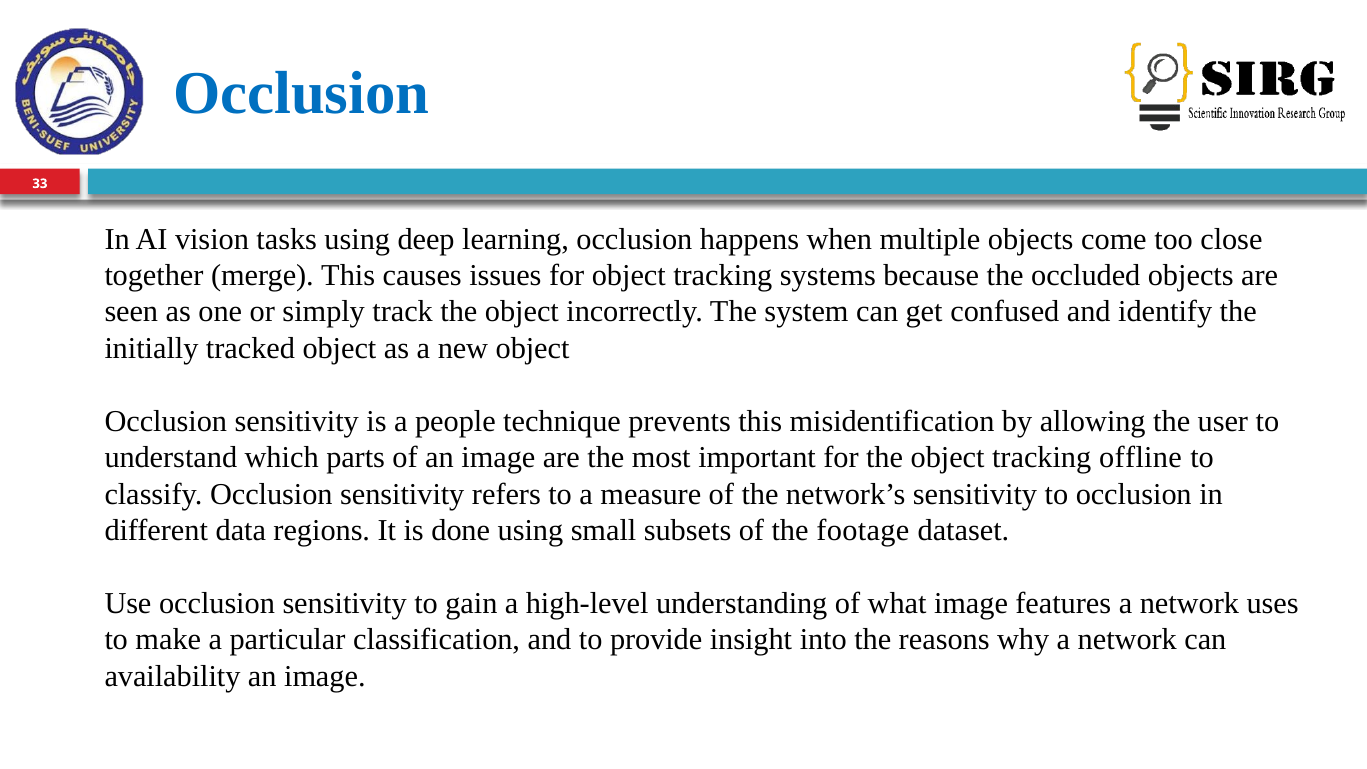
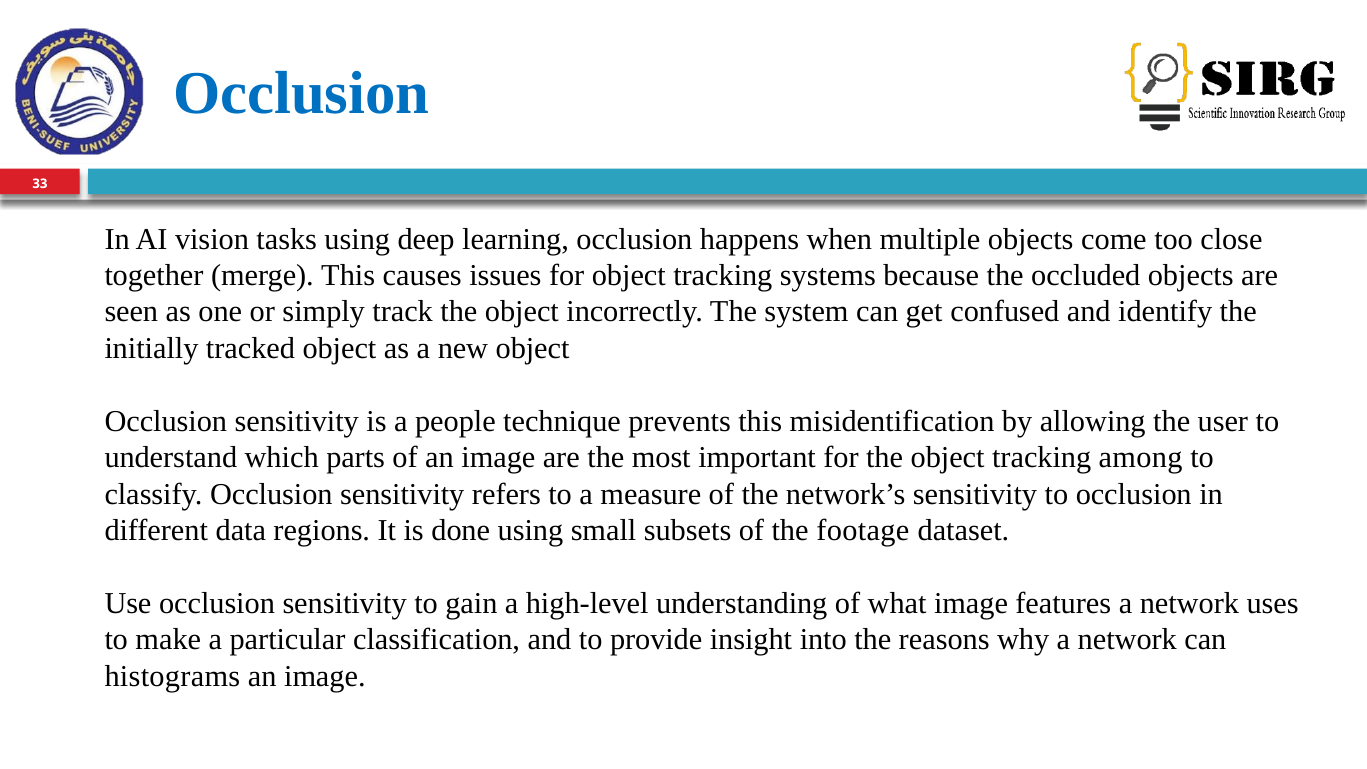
offline: offline -> among
availability: availability -> histograms
